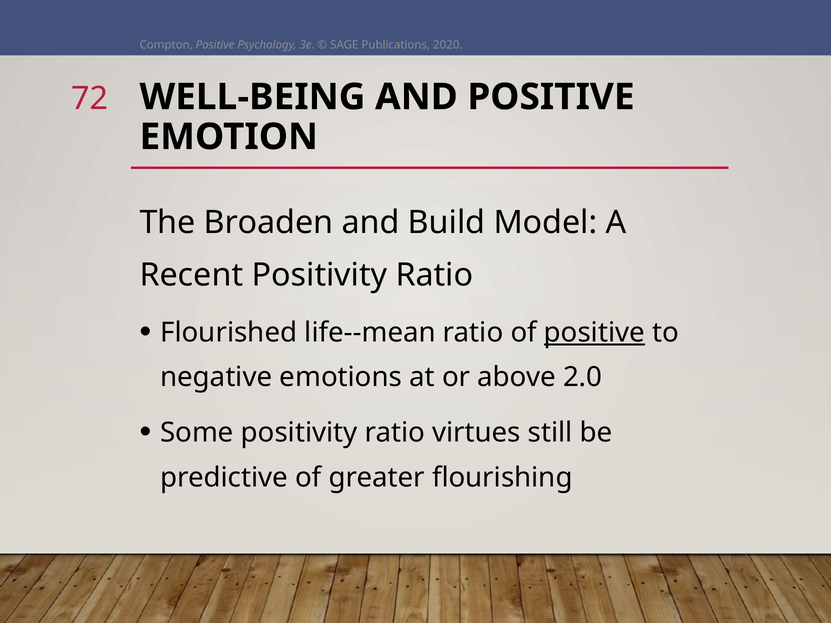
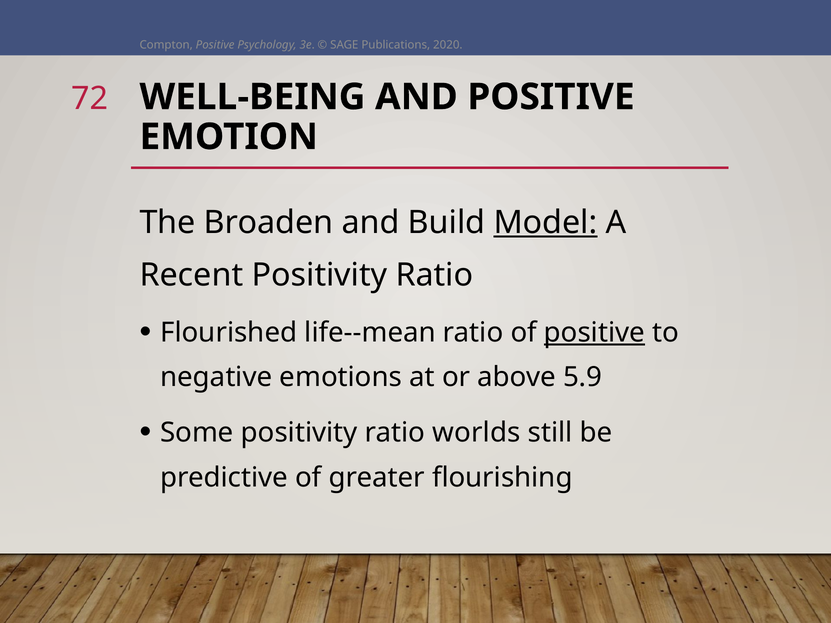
Model underline: none -> present
2.0: 2.0 -> 5.9
virtues: virtues -> worlds
